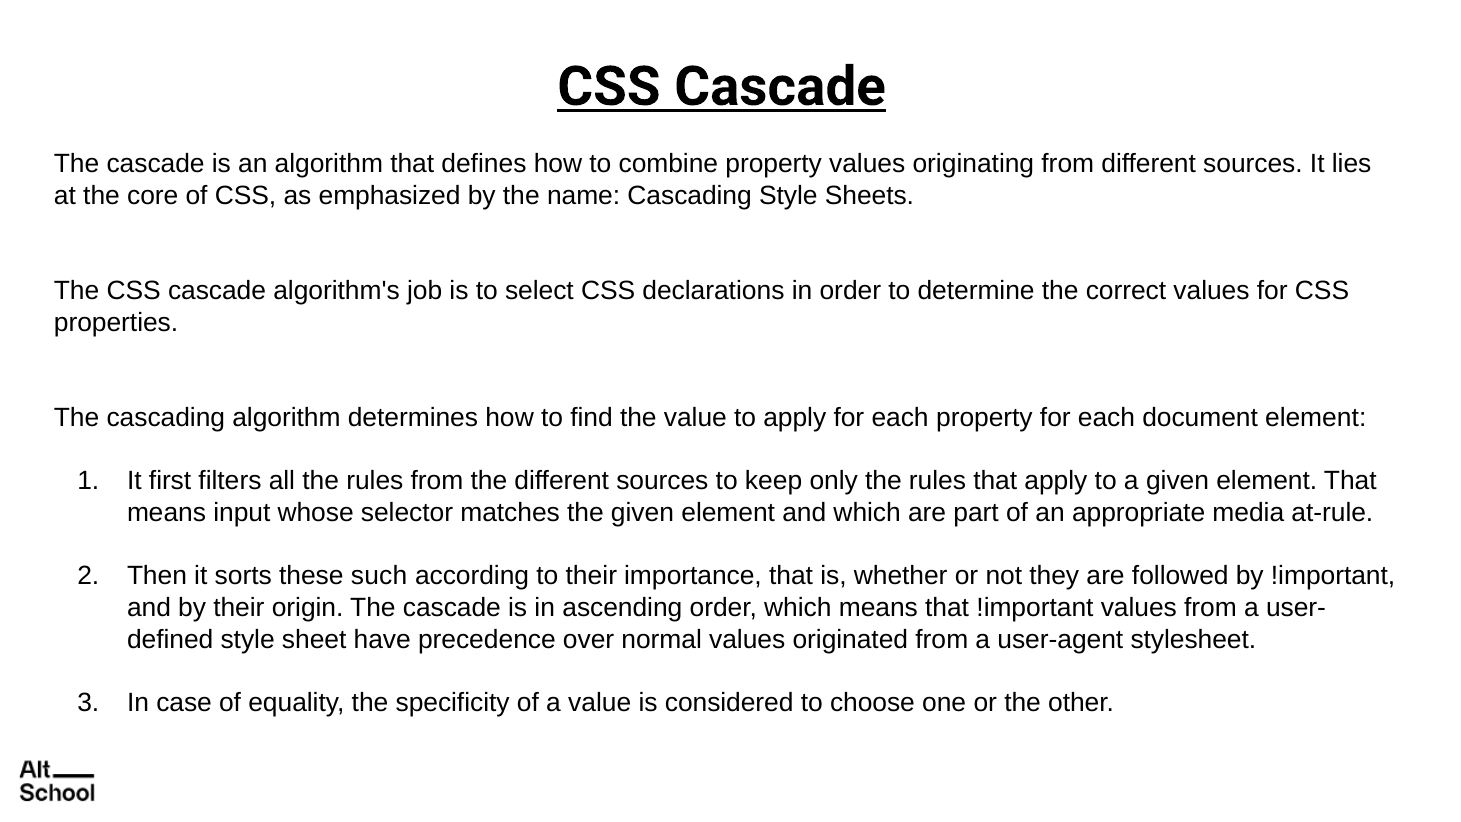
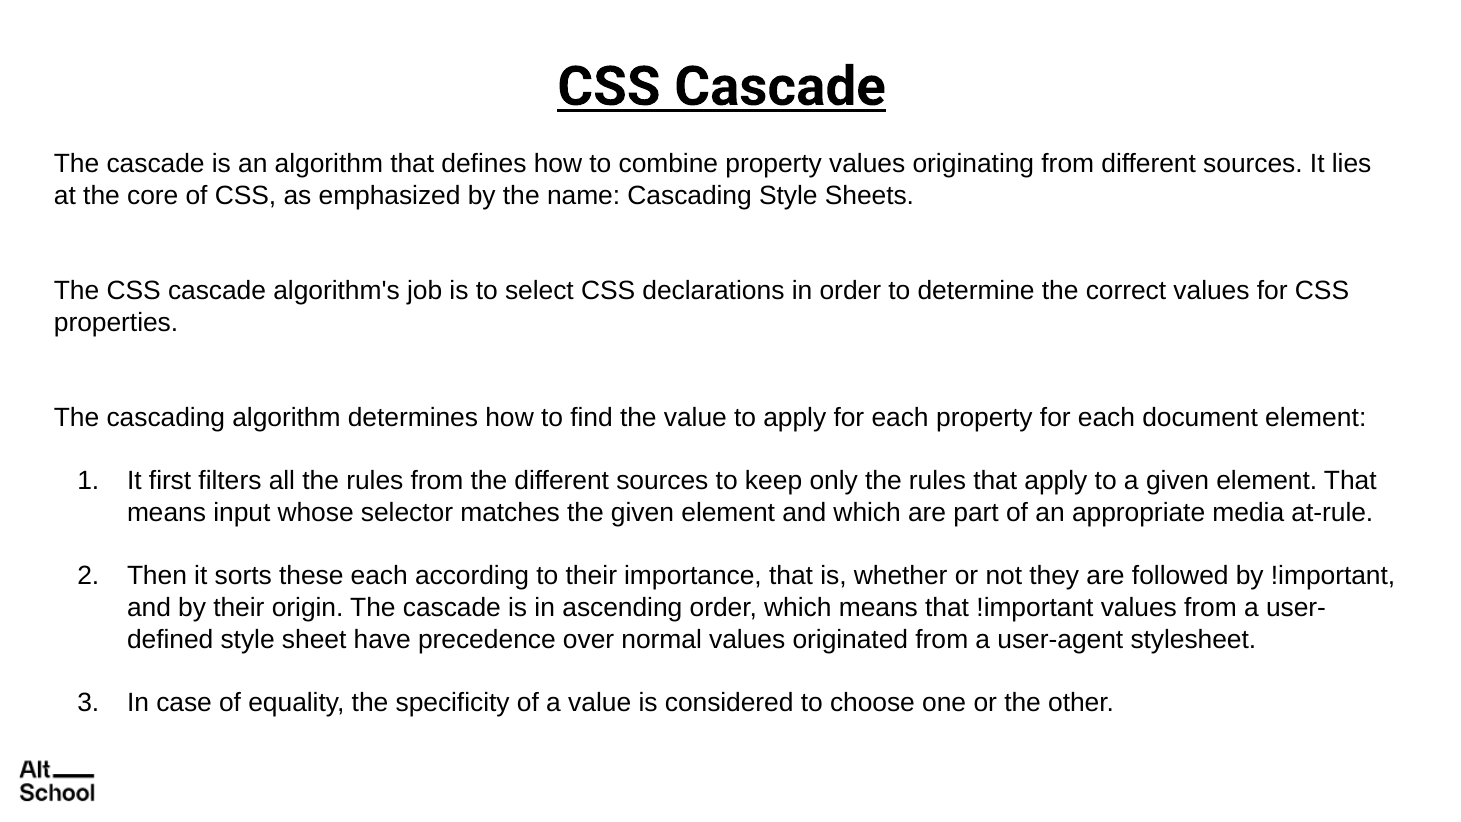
these such: such -> each
